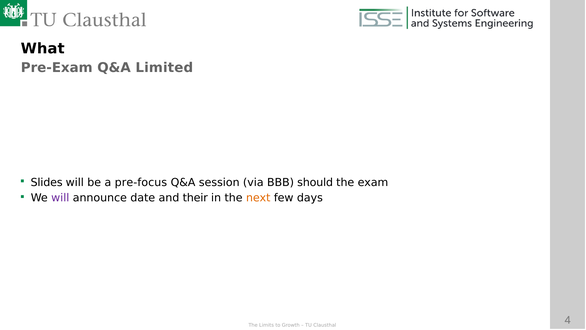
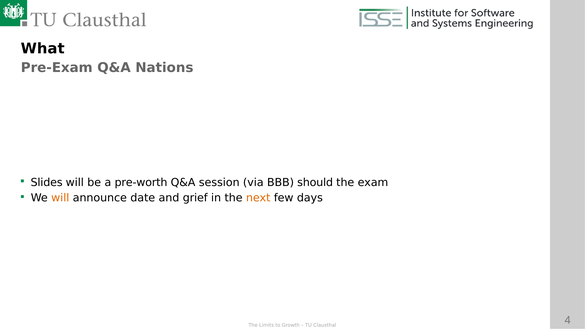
Limited: Limited -> Nations
pre-focus: pre-focus -> pre-worth
will at (60, 198) colour: purple -> orange
their: their -> grief
